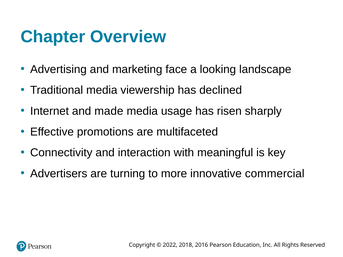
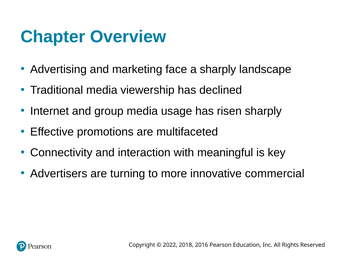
a looking: looking -> sharply
made: made -> group
